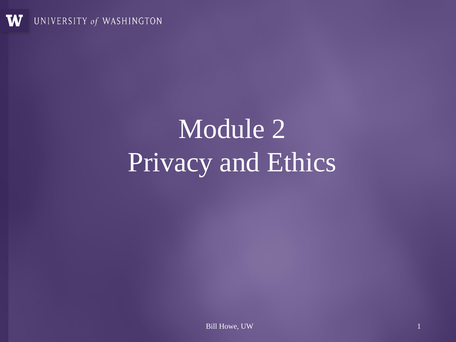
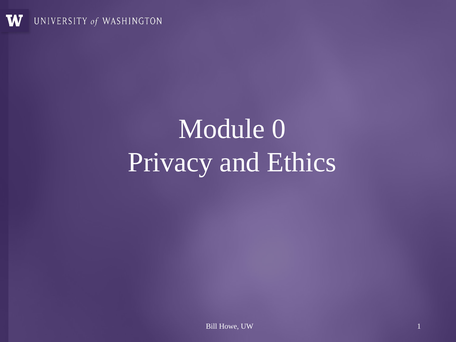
2: 2 -> 0
